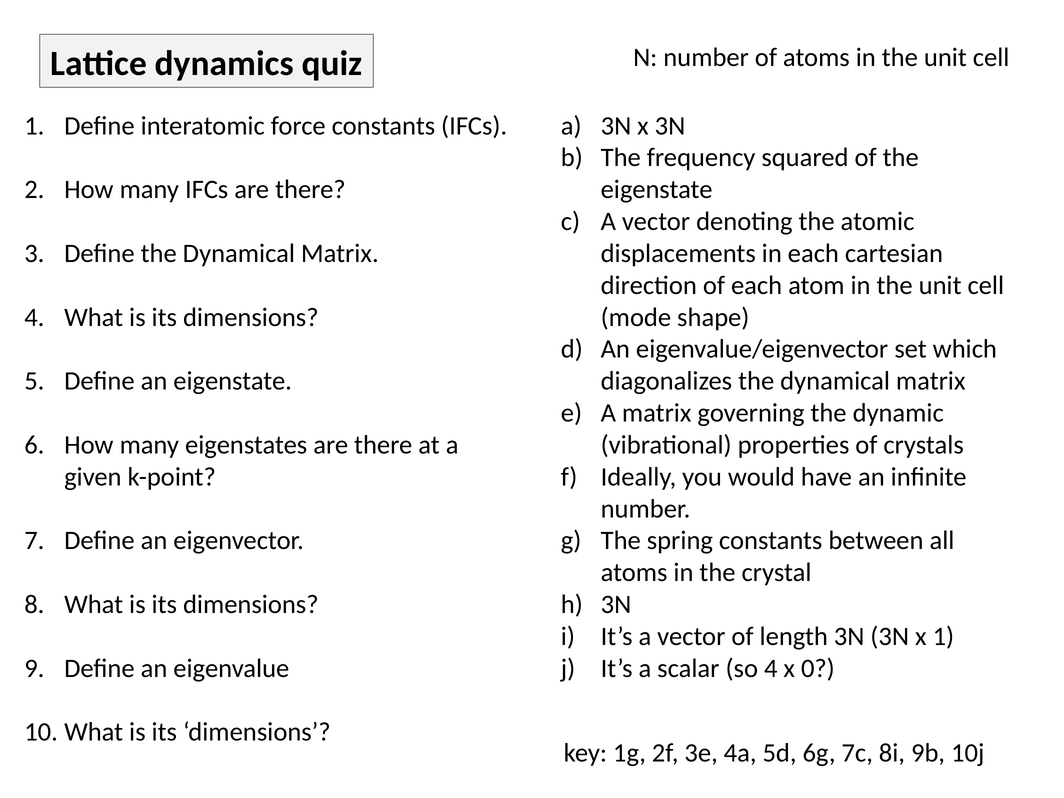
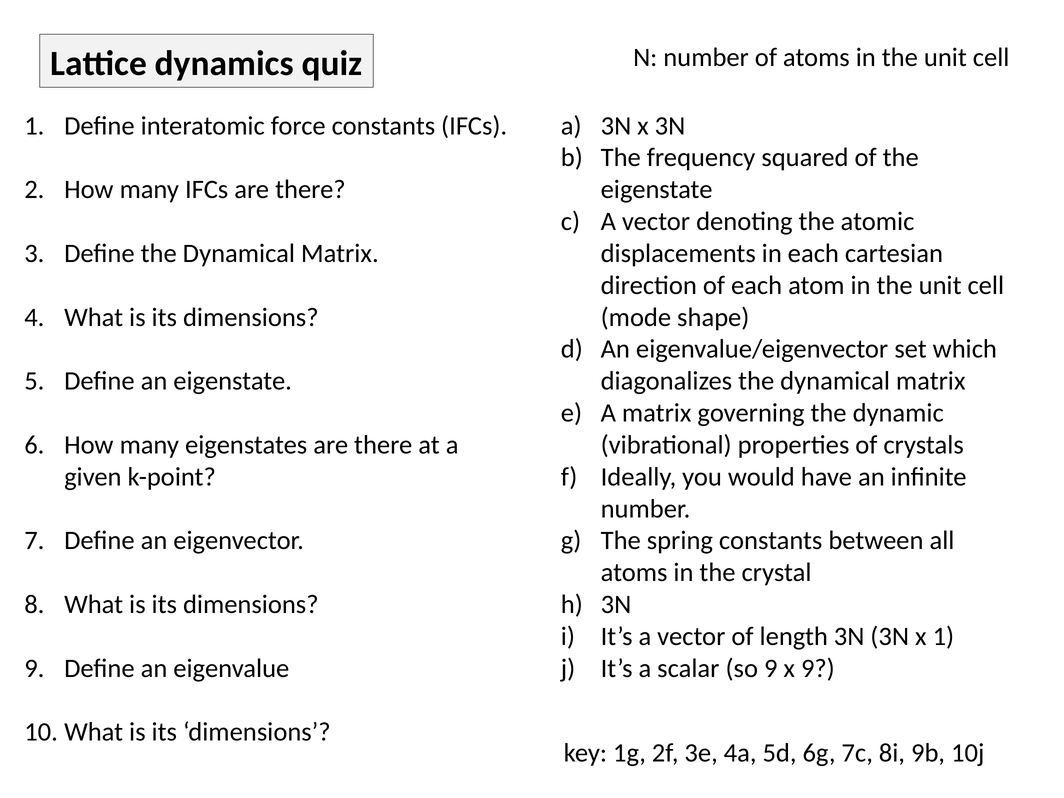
so 4: 4 -> 9
x 0: 0 -> 9
